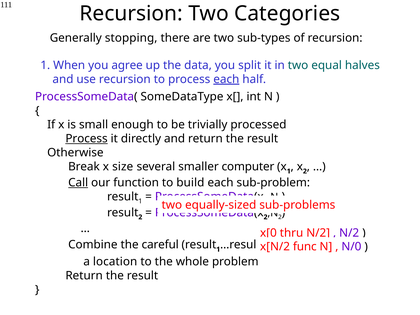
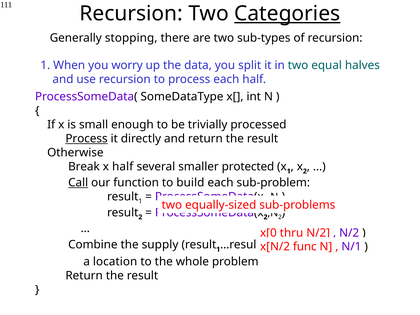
Categories underline: none -> present
agree: agree -> worry
each at (226, 79) underline: present -> none
x size: size -> half
computer: computer -> protected
careful: careful -> supply
N/0: N/0 -> N/1
